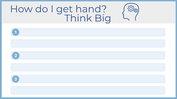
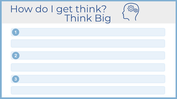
get hand: hand -> think
